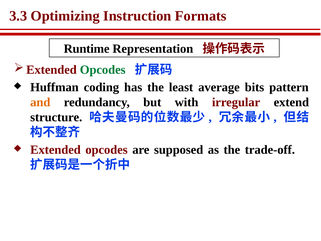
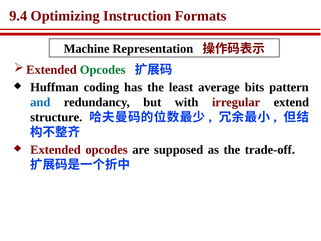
3.3: 3.3 -> 9.4
Runtime: Runtime -> Machine
and colour: orange -> blue
